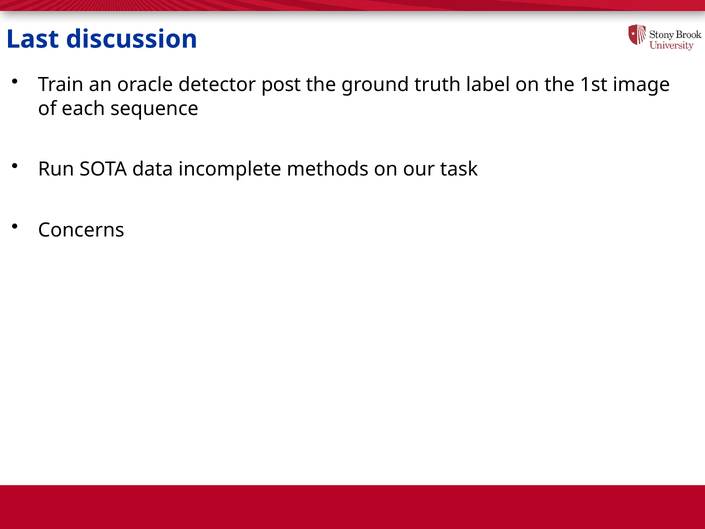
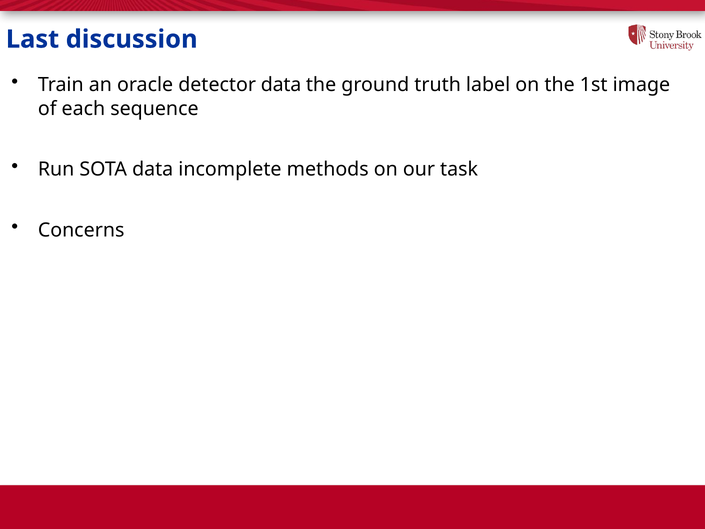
detector post: post -> data
